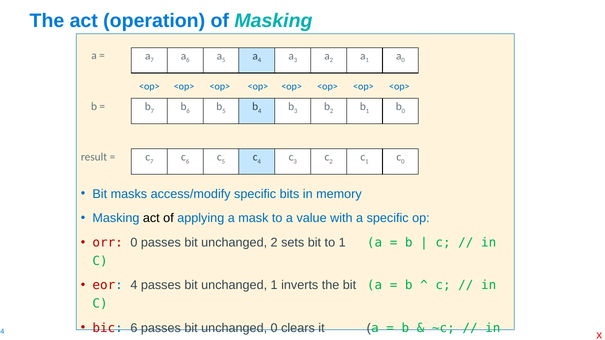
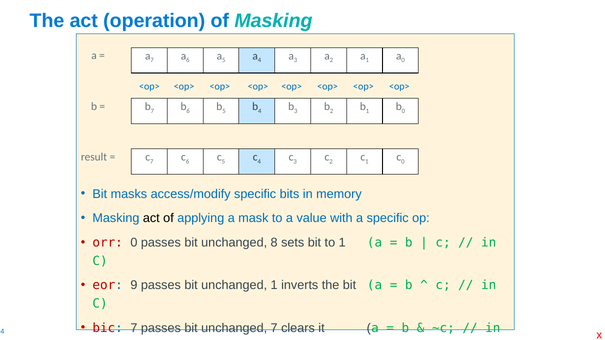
unchanged 2: 2 -> 8
eor 4: 4 -> 9
bic 6: 6 -> 7
unchanged 0: 0 -> 7
